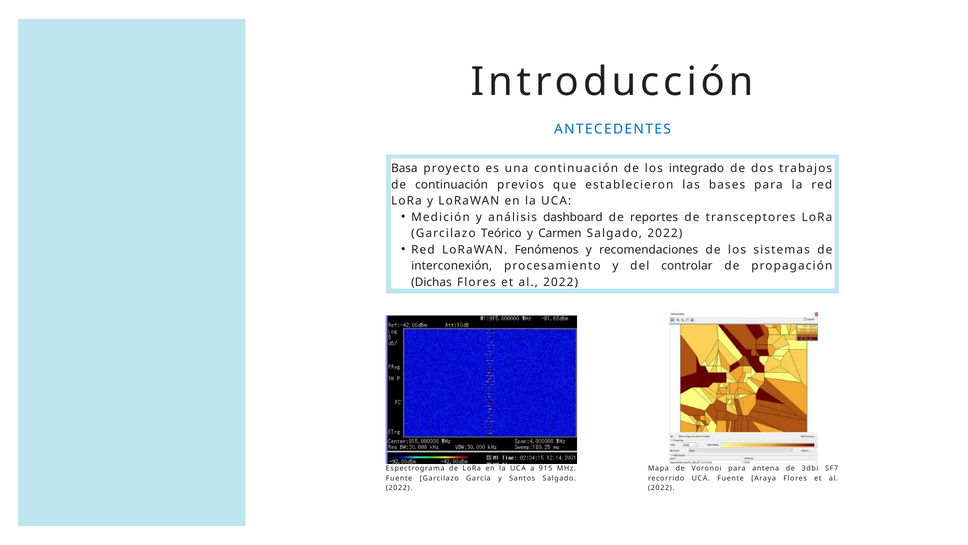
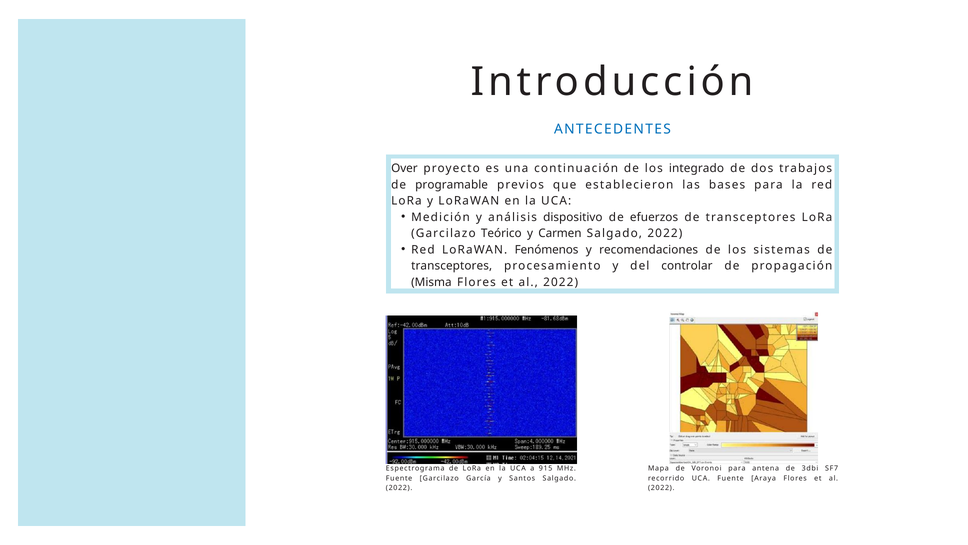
Basa: Basa -> Over
de continuación: continuación -> programable
dashboard: dashboard -> dispositivo
reportes: reportes -> efuerzos
interconexión at (452, 266): interconexión -> transceptores
Dichas: Dichas -> Misma
